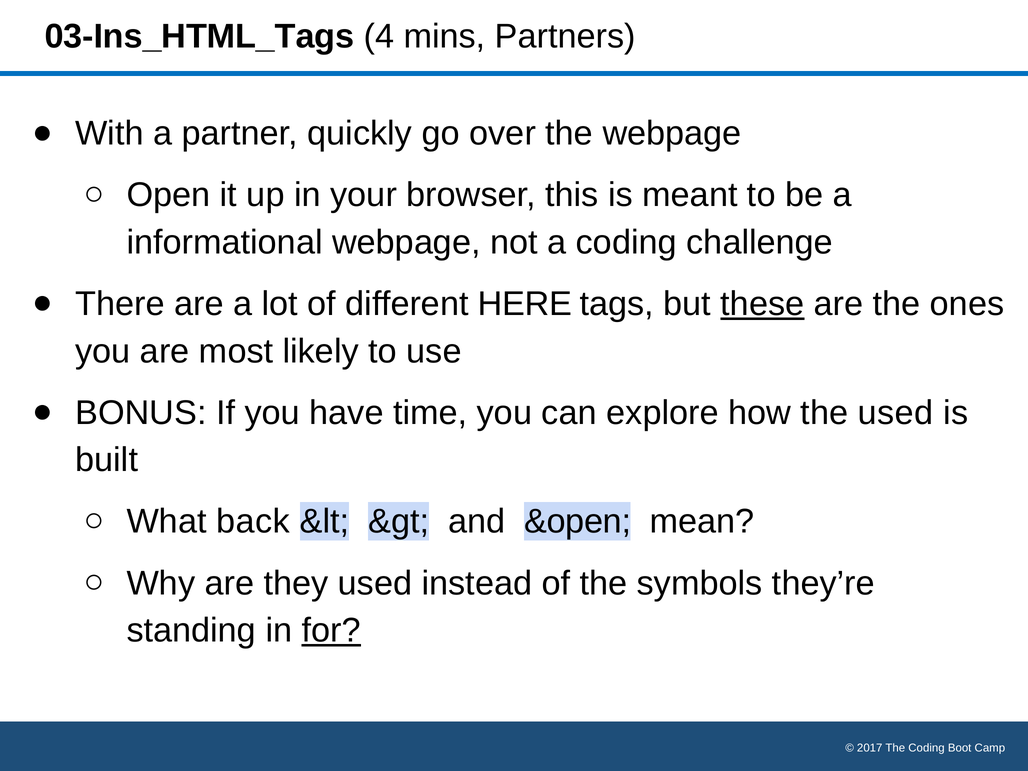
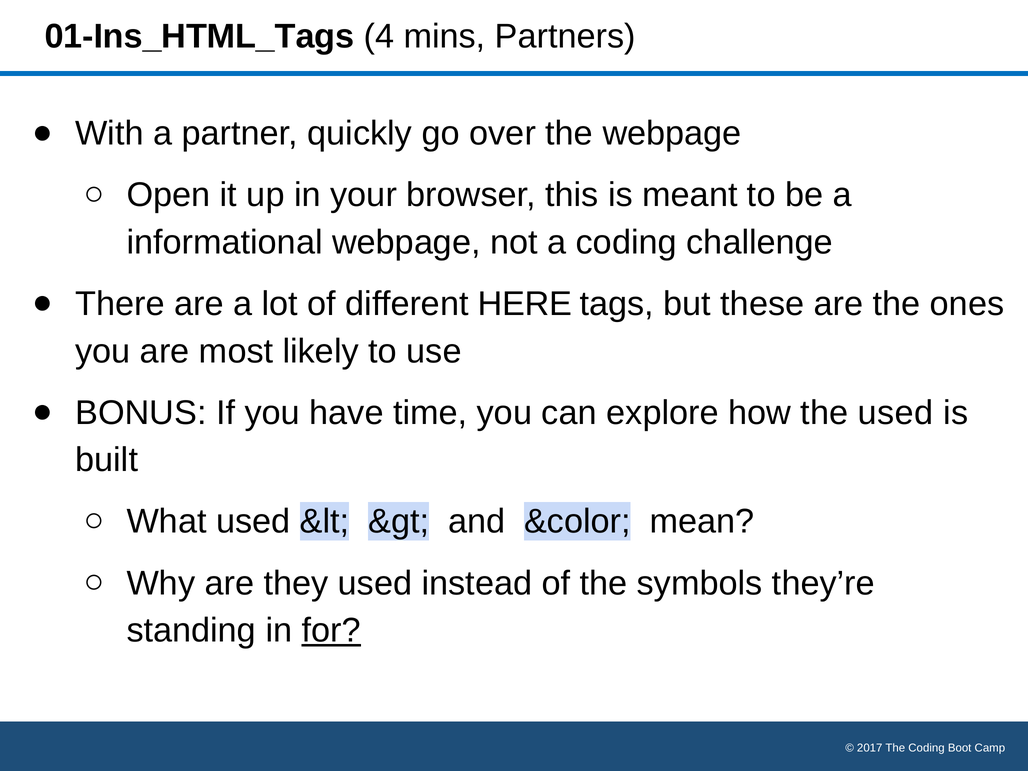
03-Ins_HTML_Tags: 03-Ins_HTML_Tags -> 01-Ins_HTML_Tags
these underline: present -> none
What back: back -> used
&open: &open -> &color
